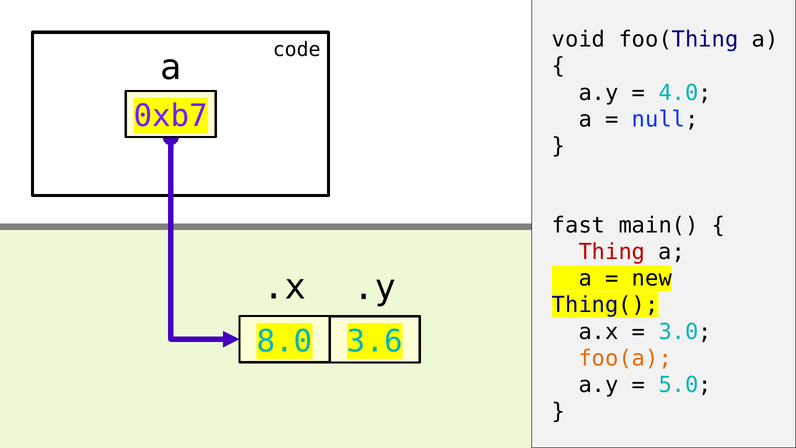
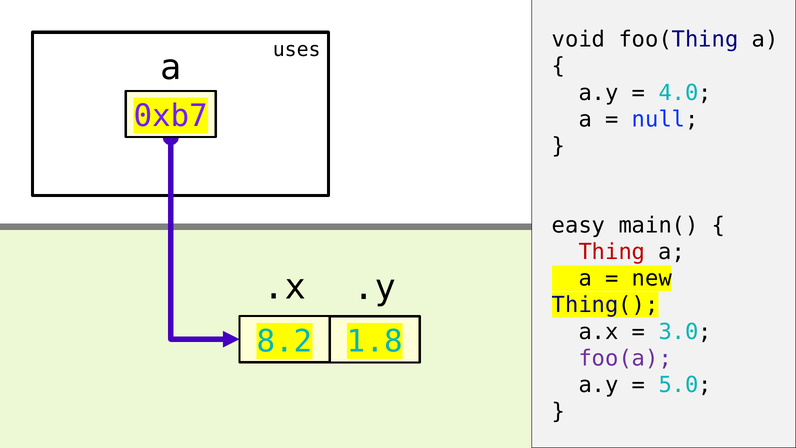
code: code -> uses
fast: fast -> easy
8.0: 8.0 -> 8.2
3.6: 3.6 -> 1.8
foo(a colour: orange -> purple
